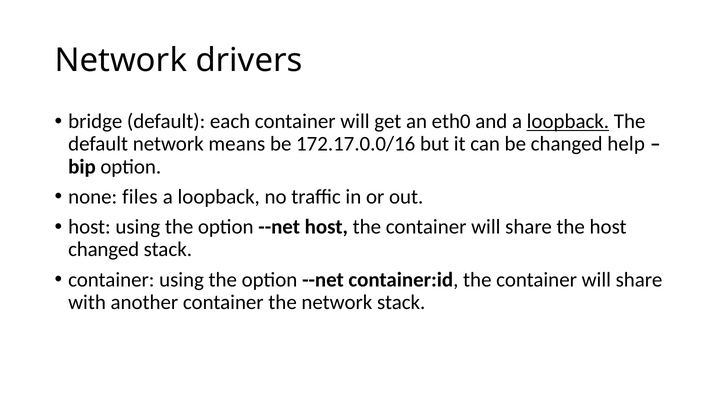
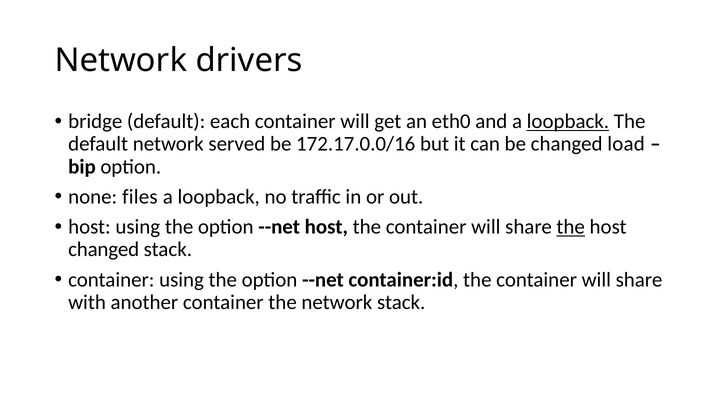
means: means -> served
help: help -> load
the at (571, 227) underline: none -> present
